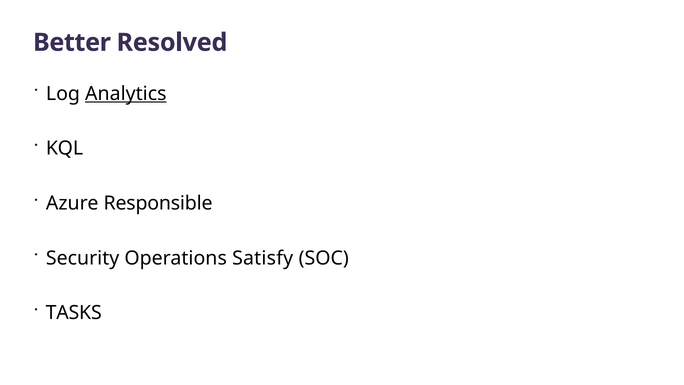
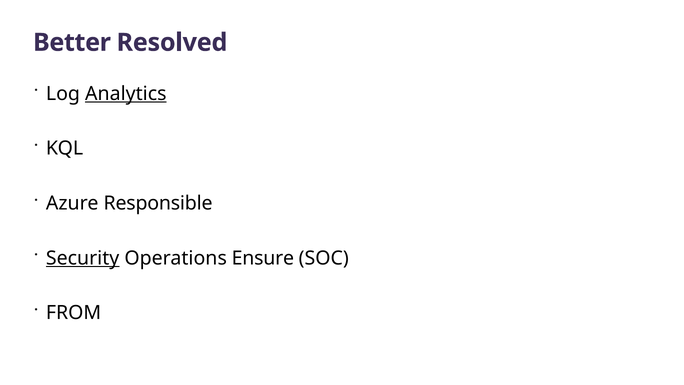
Security underline: none -> present
Satisfy: Satisfy -> Ensure
TASKS: TASKS -> FROM
